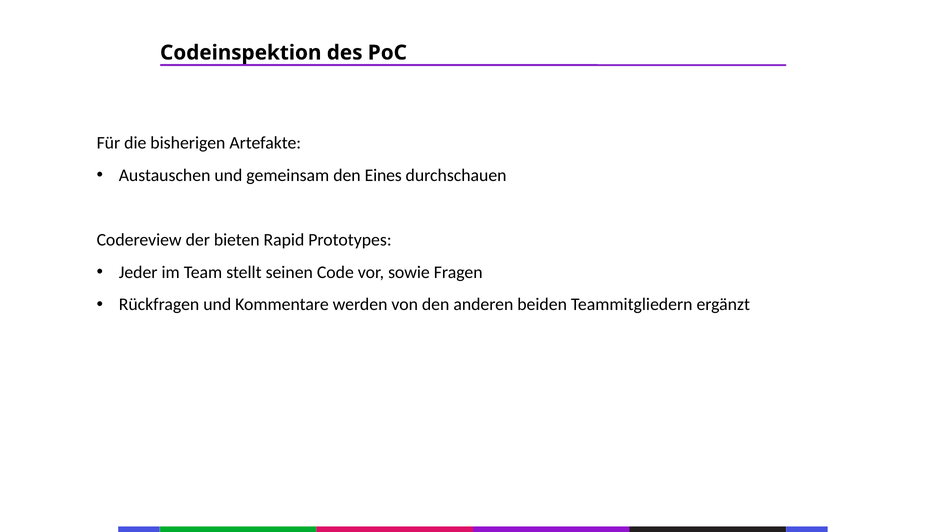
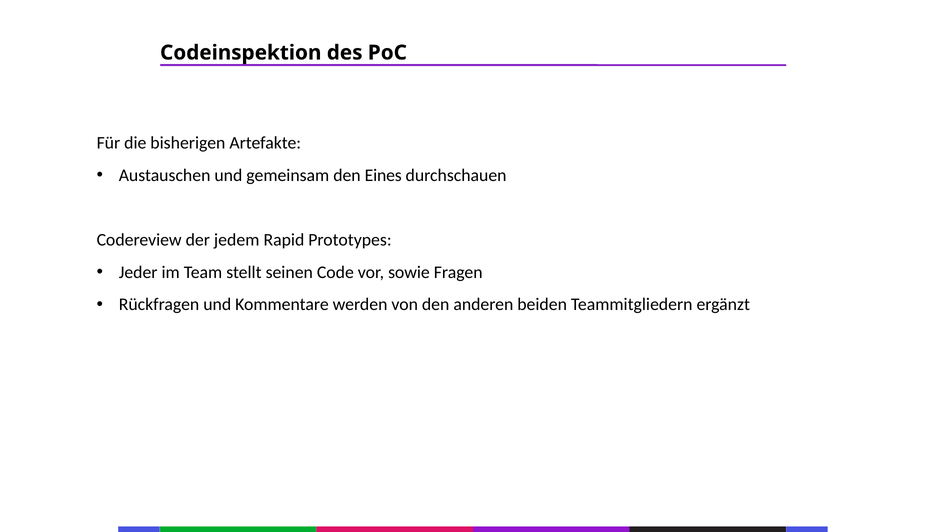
bieten: bieten -> jedem
